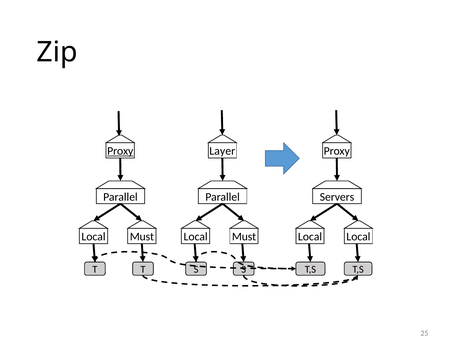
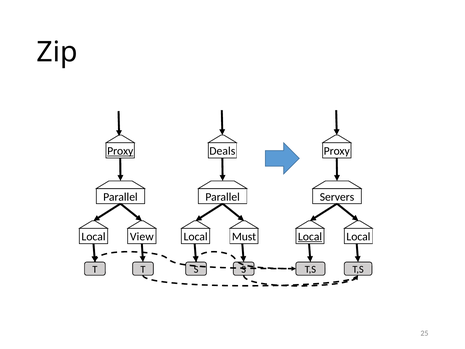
Layer: Layer -> Deals
Must at (142, 237): Must -> View
Local at (310, 237) underline: none -> present
